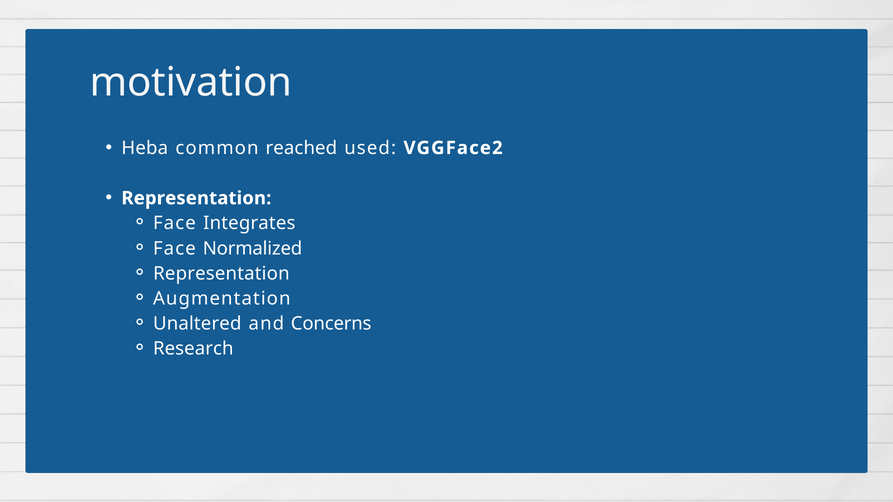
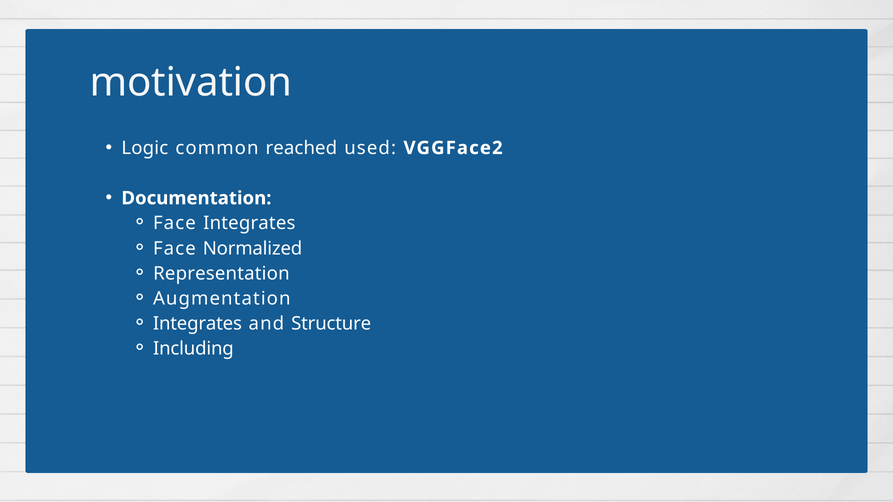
Heba: Heba -> Logic
Representation at (196, 198): Representation -> Documentation
Unaltered at (197, 324): Unaltered -> Integrates
Concerns: Concerns -> Structure
Research: Research -> Including
